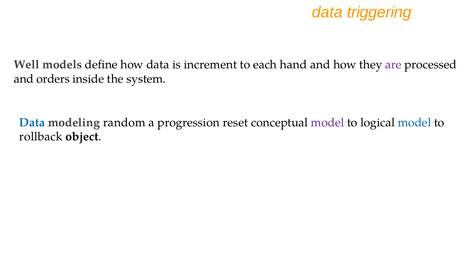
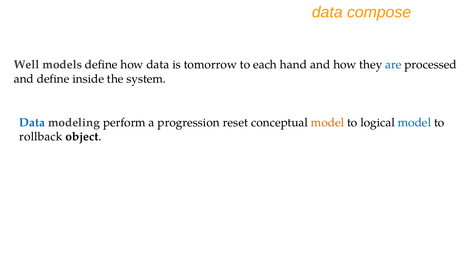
triggering: triggering -> compose
increment: increment -> tomorrow
are colour: purple -> blue
and orders: orders -> define
random: random -> perform
model at (328, 122) colour: purple -> orange
